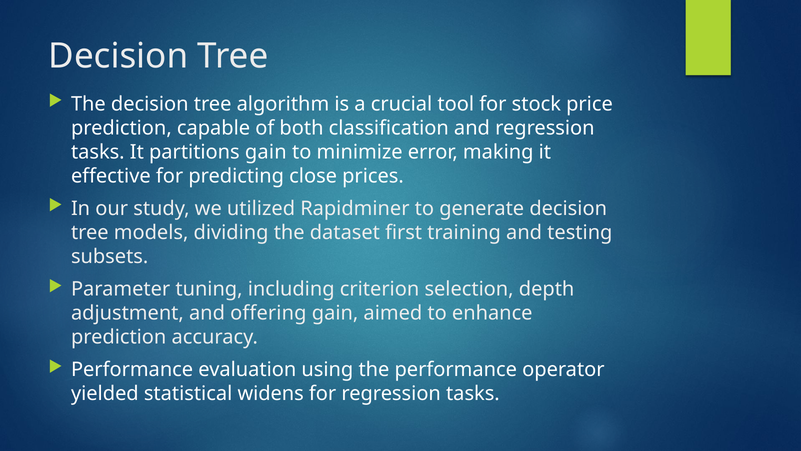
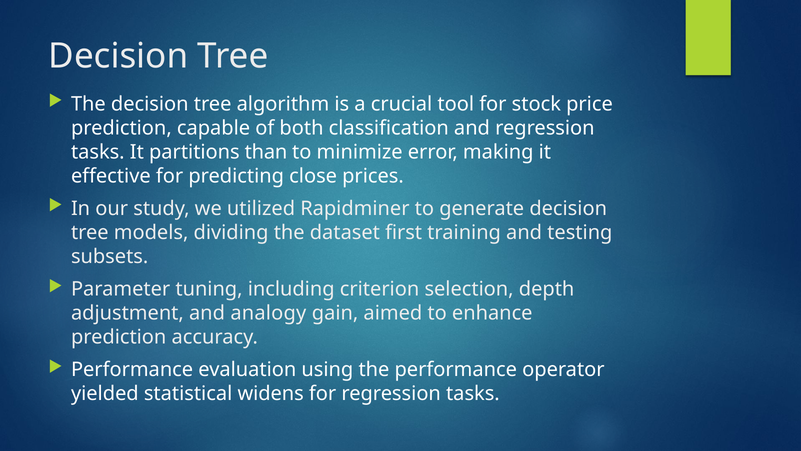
partitions gain: gain -> than
offering: offering -> analogy
